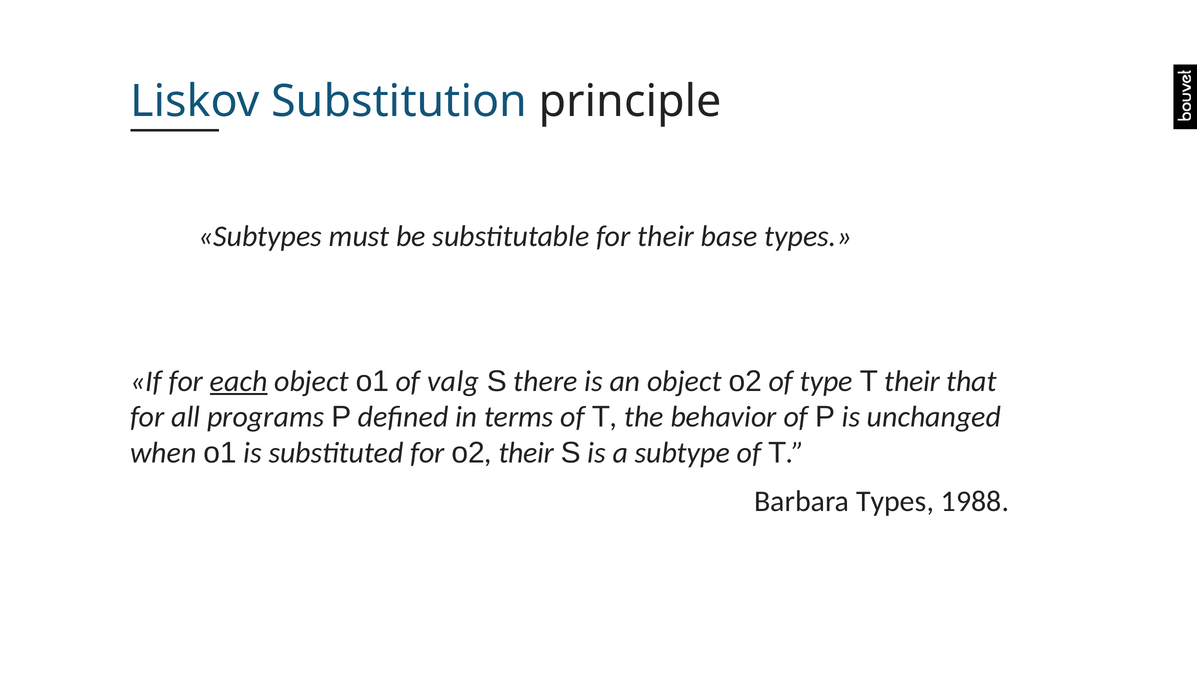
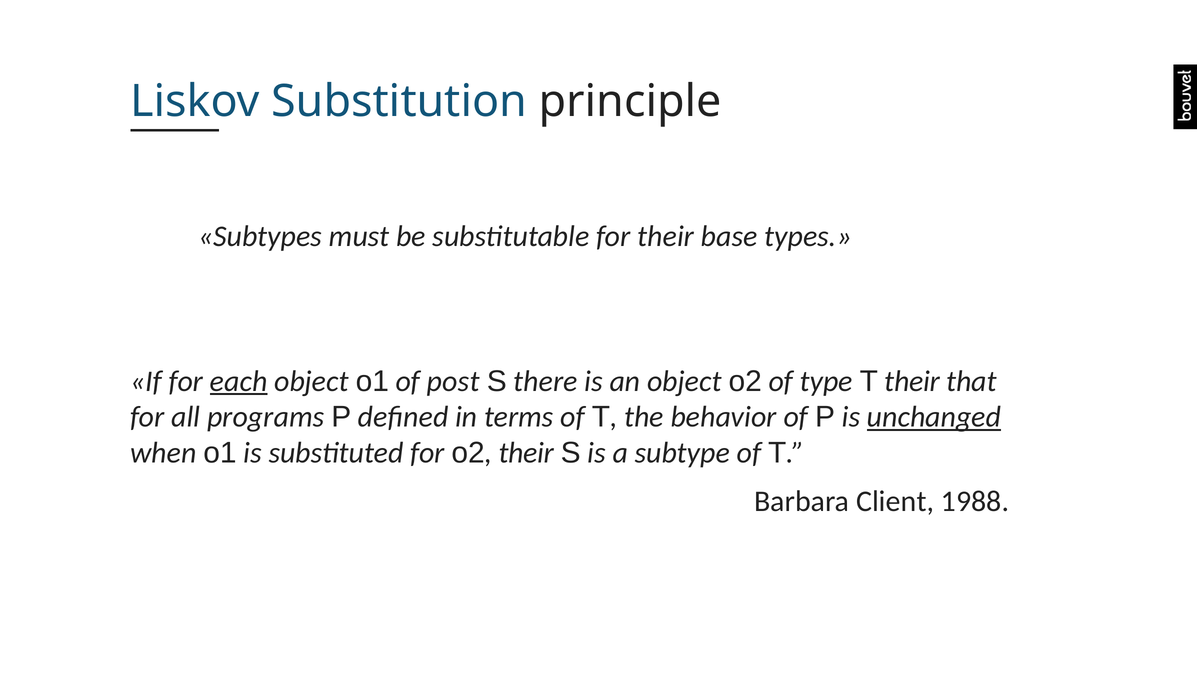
valg: valg -> post
unchanged underline: none -> present
Barbara Types: Types -> Client
